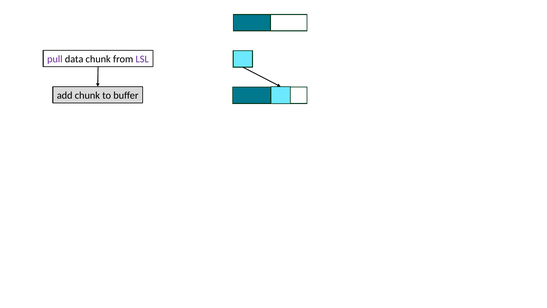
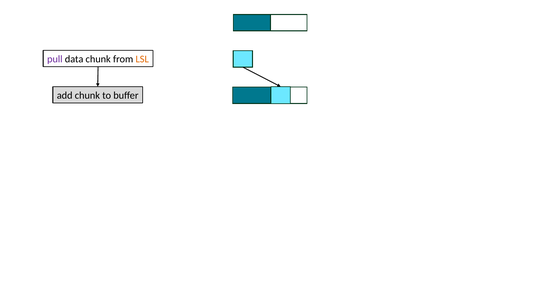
LSL colour: purple -> orange
